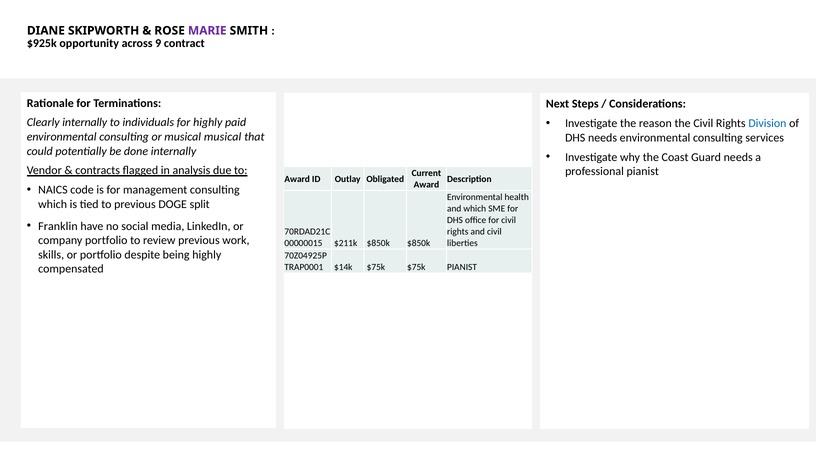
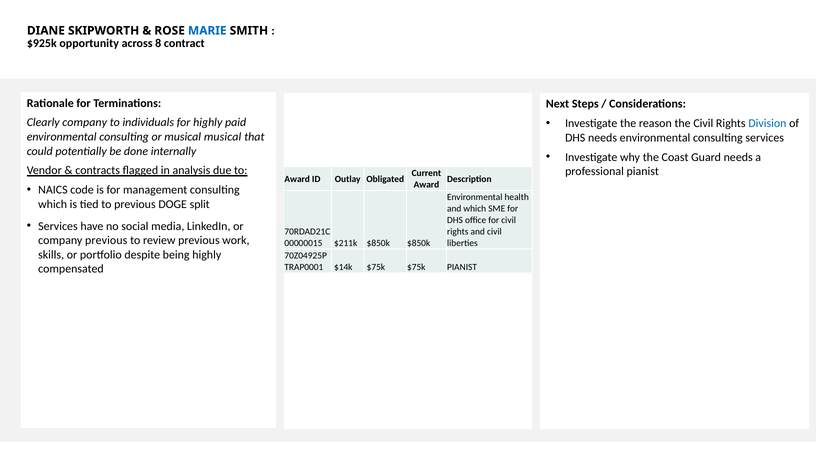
MARIE colour: purple -> blue
9: 9 -> 8
Clearly internally: internally -> company
Franklin at (58, 226): Franklin -> Services
company portfolio: portfolio -> previous
